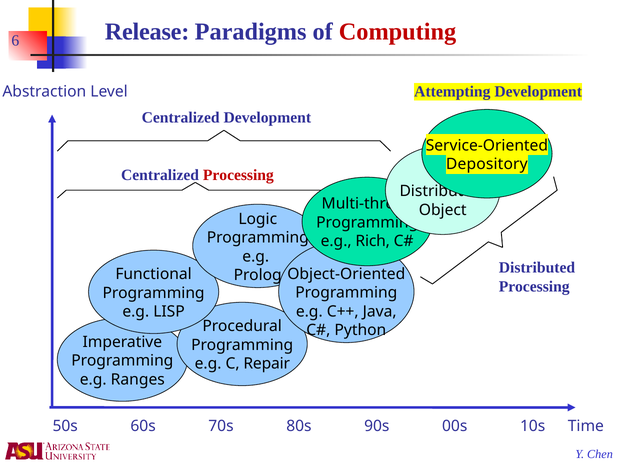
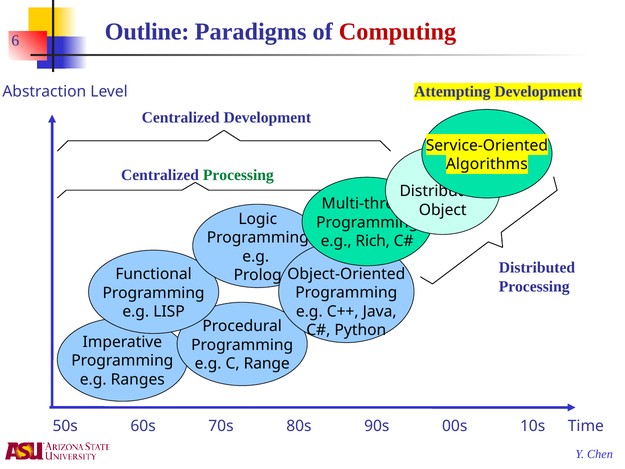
Release: Release -> Outline
Depository: Depository -> Algorithms
Processing at (238, 175) colour: red -> green
Repair: Repair -> Range
